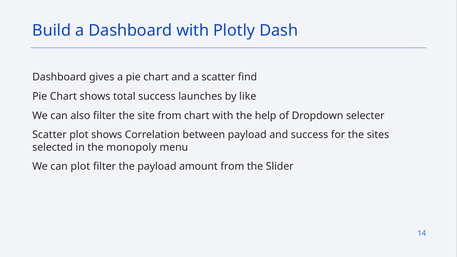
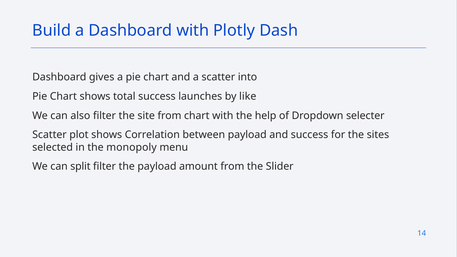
find: find -> into
can plot: plot -> split
